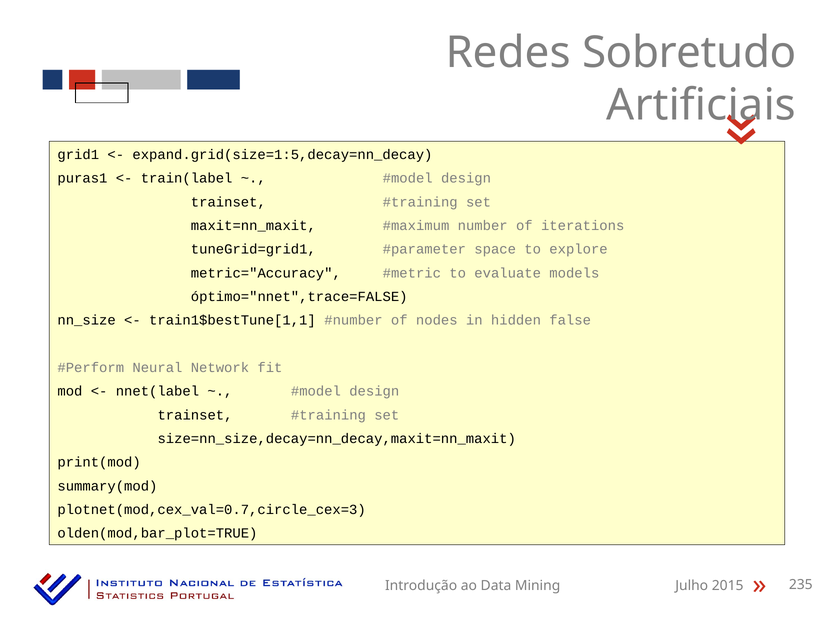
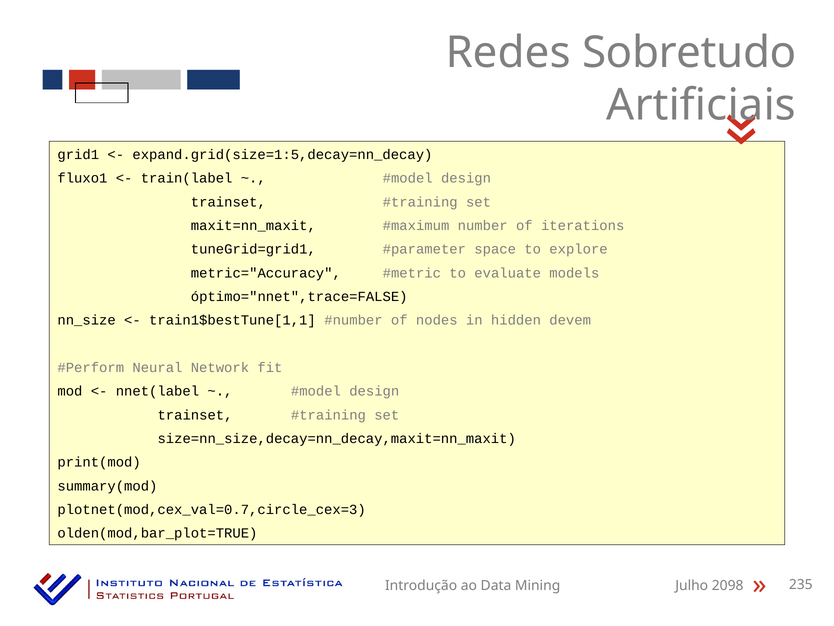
puras1: puras1 -> fluxo1
false: false -> devem
2015: 2015 -> 2098
